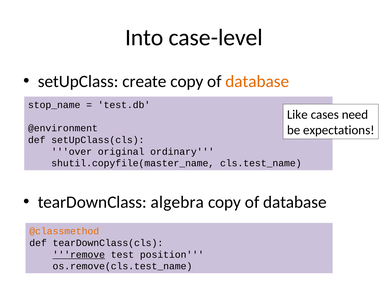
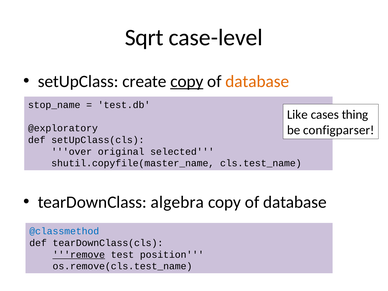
Into: Into -> Sqrt
copy at (187, 81) underline: none -> present
need: need -> thing
@environment: @environment -> @exploratory
expectations: expectations -> configparser
ordinary: ordinary -> selected
@classmethod colour: orange -> blue
